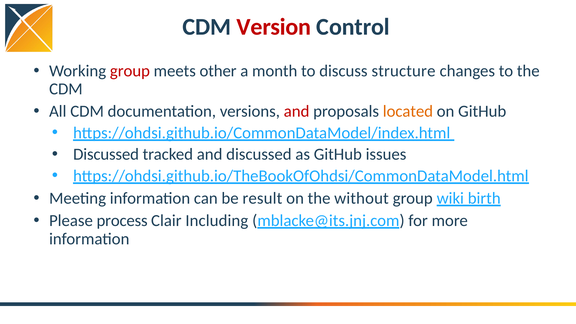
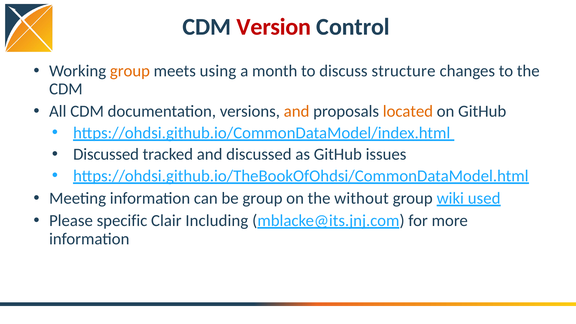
group at (130, 71) colour: red -> orange
other: other -> using
and at (297, 111) colour: red -> orange
be result: result -> group
birth: birth -> used
process: process -> specific
